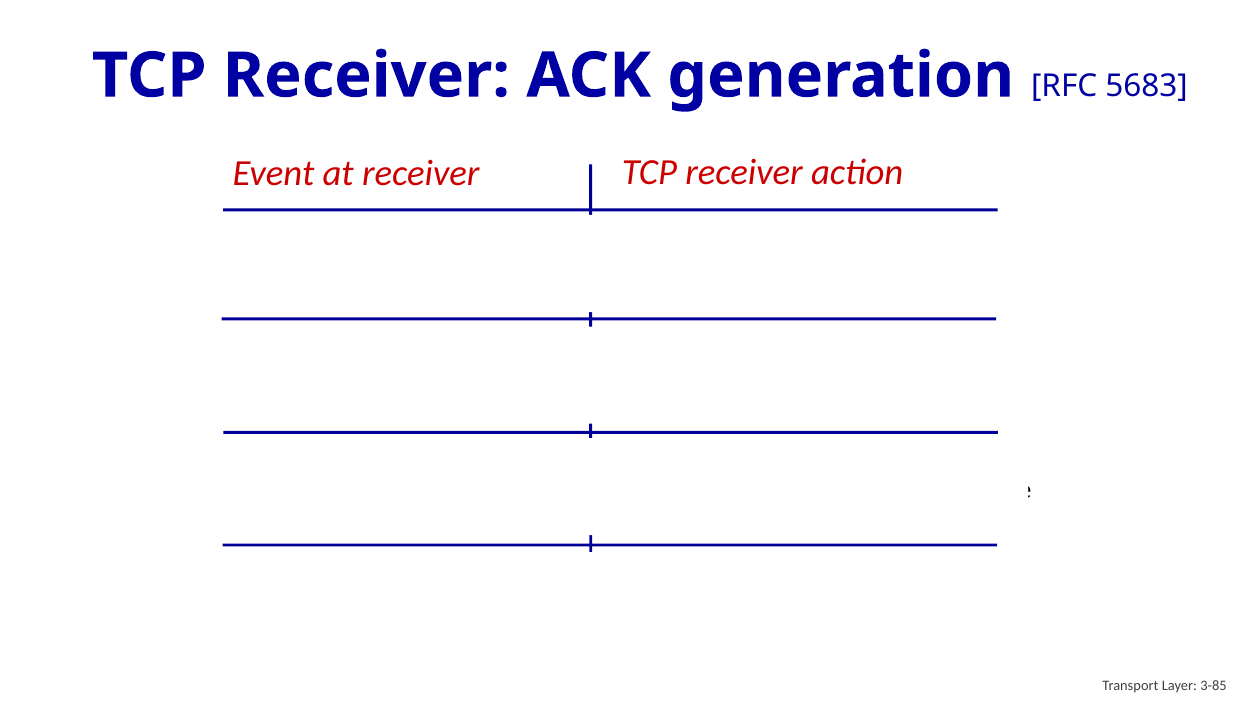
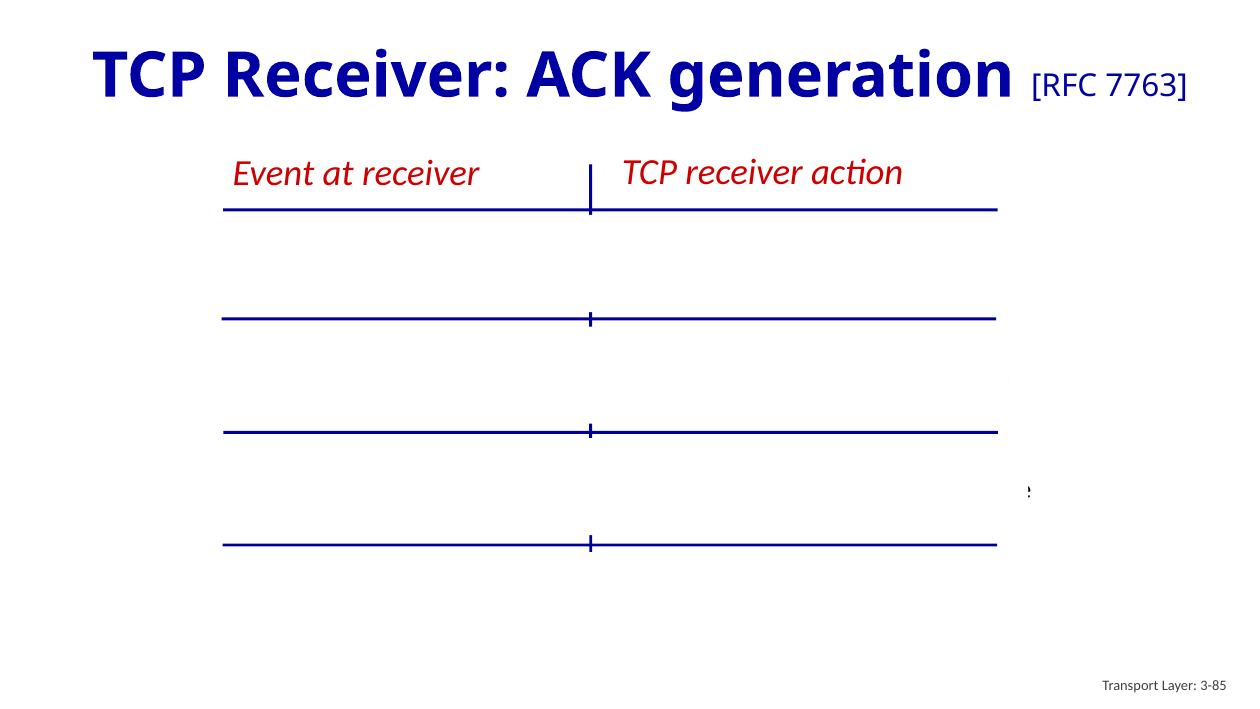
5683: 5683 -> 7763
